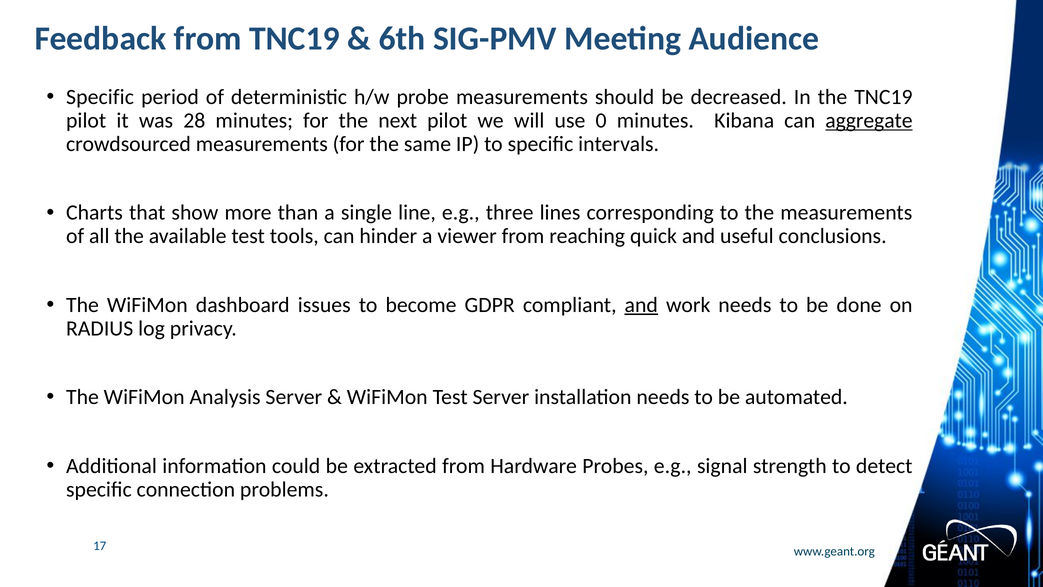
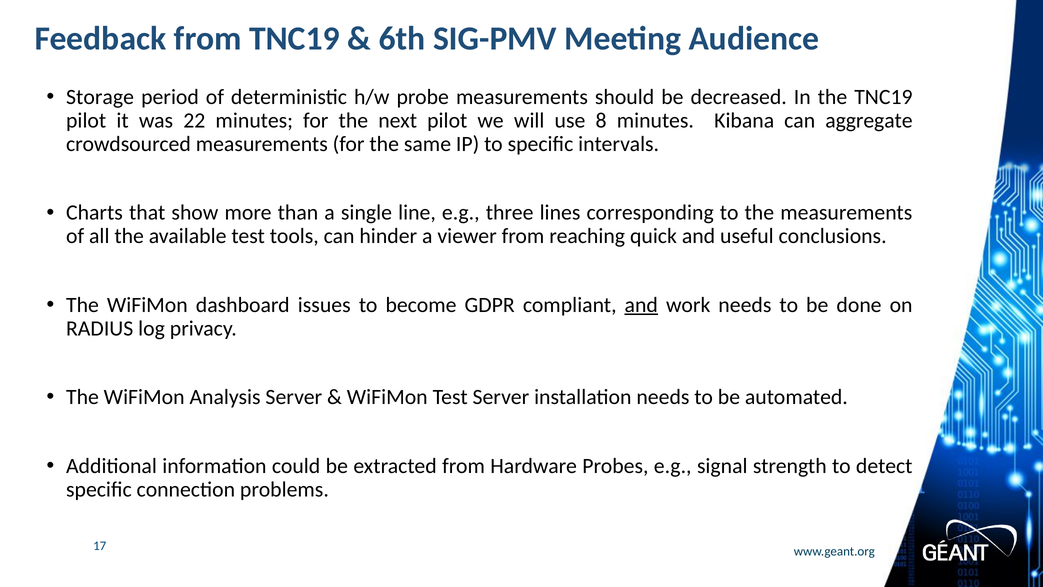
Specific at (100, 97): Specific -> Storage
28: 28 -> 22
0: 0 -> 8
aggregate underline: present -> none
